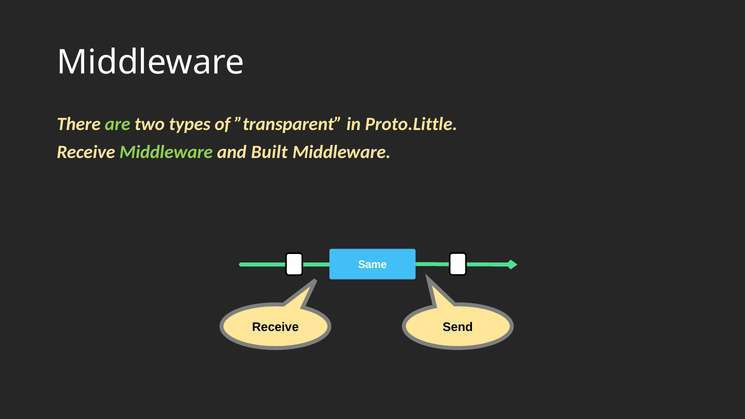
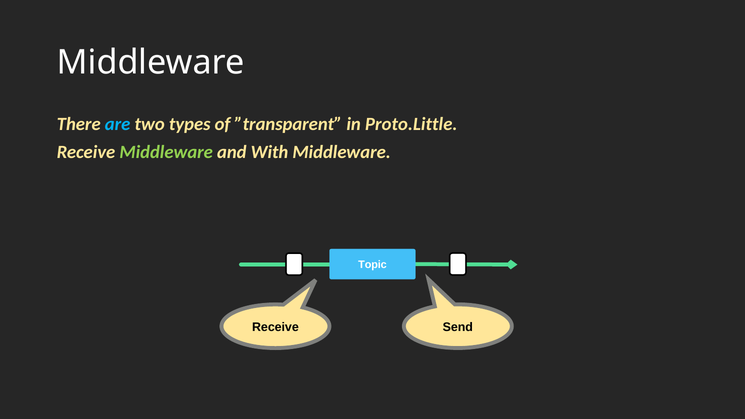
are colour: light green -> light blue
Built: Built -> With
Same: Same -> Topic
